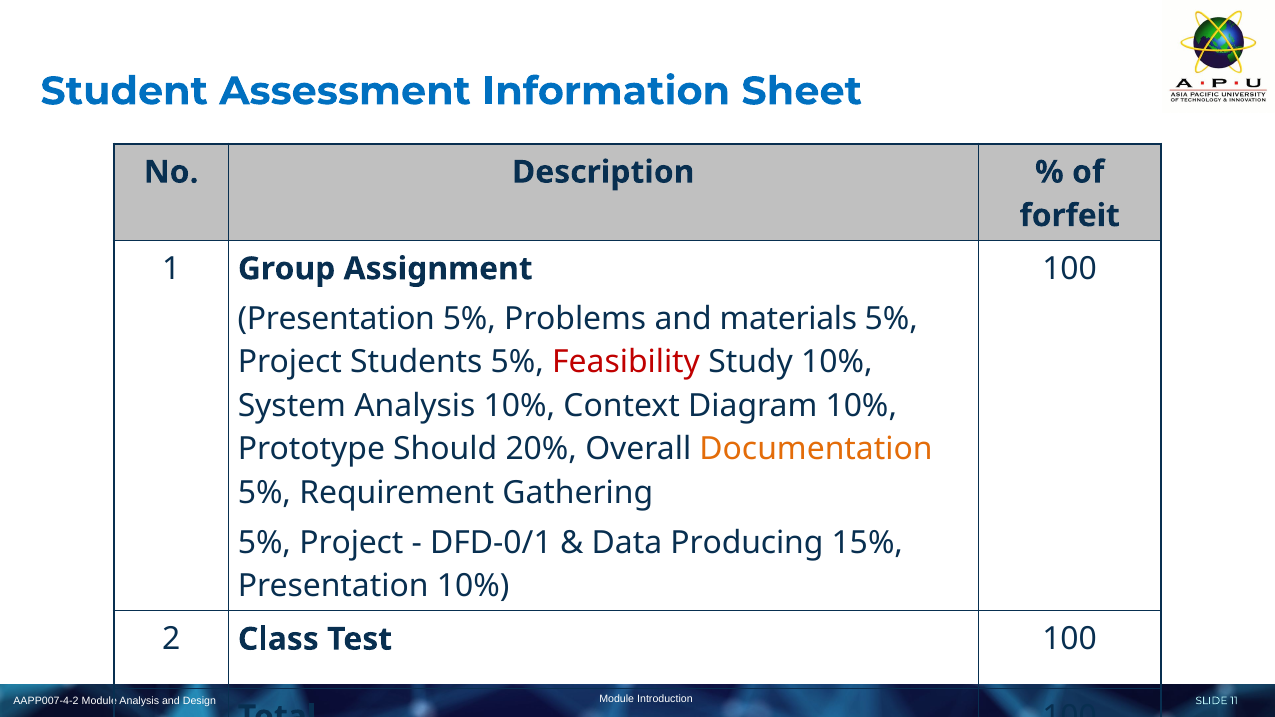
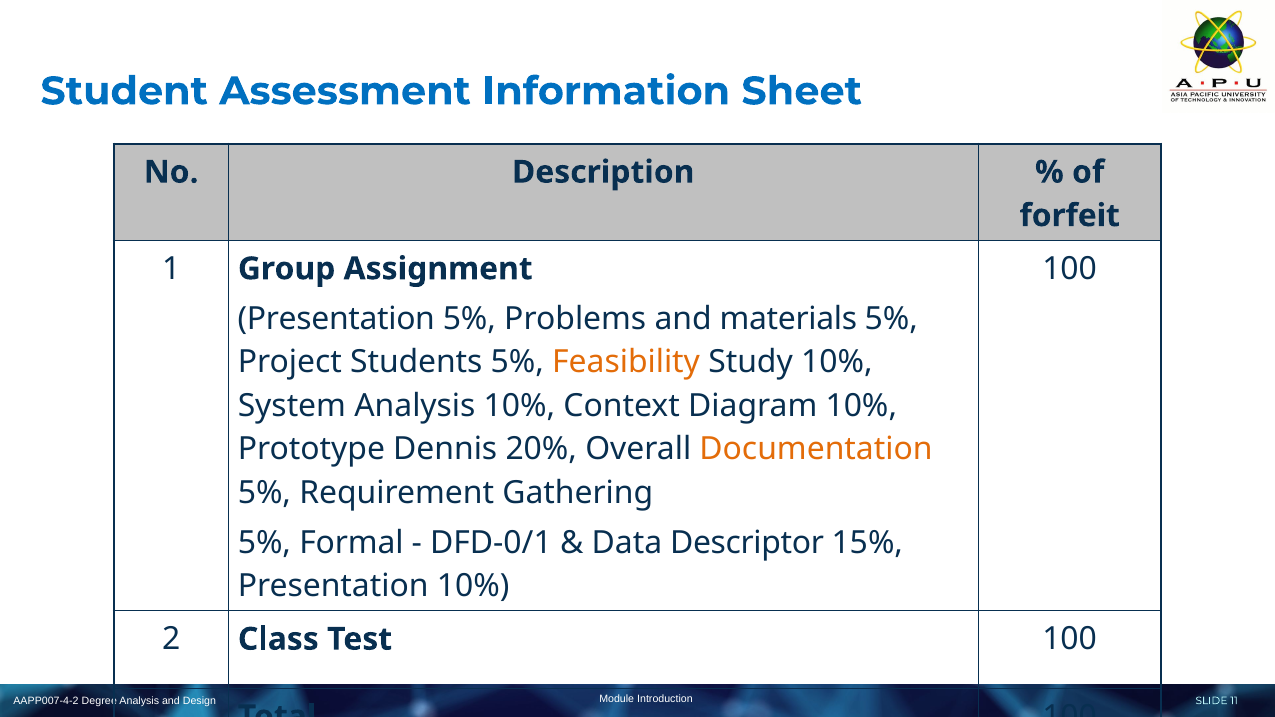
Feasibility colour: red -> orange
Should: Should -> Dennis
Project at (351, 543): Project -> Formal
Producing: Producing -> Descriptor
Module at (99, 701): Module -> Degree
